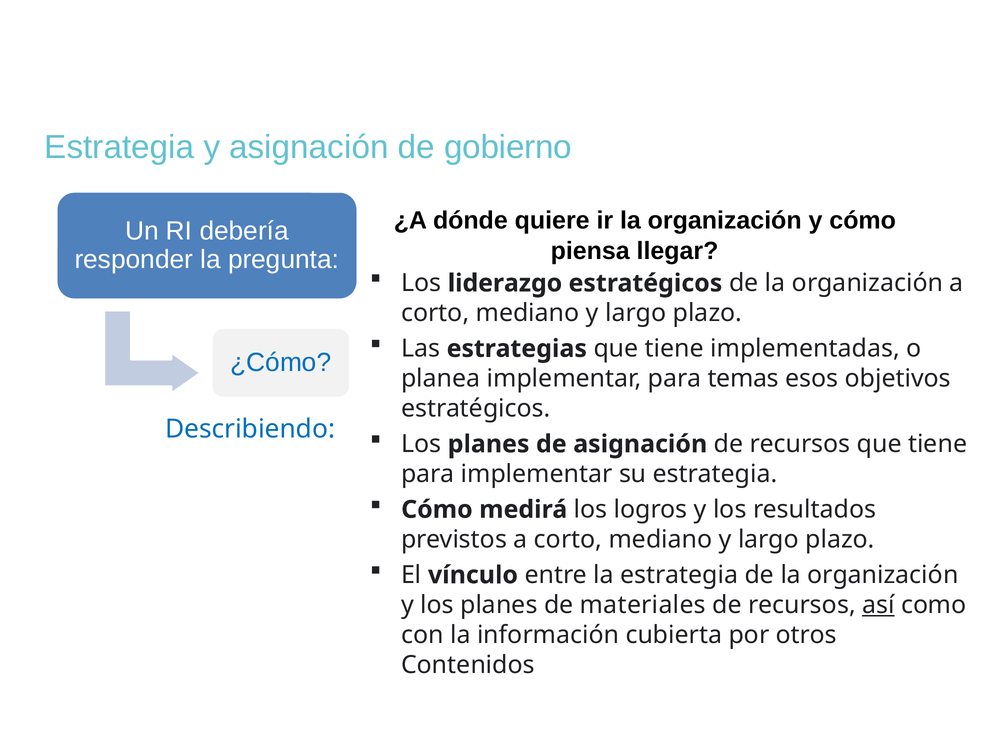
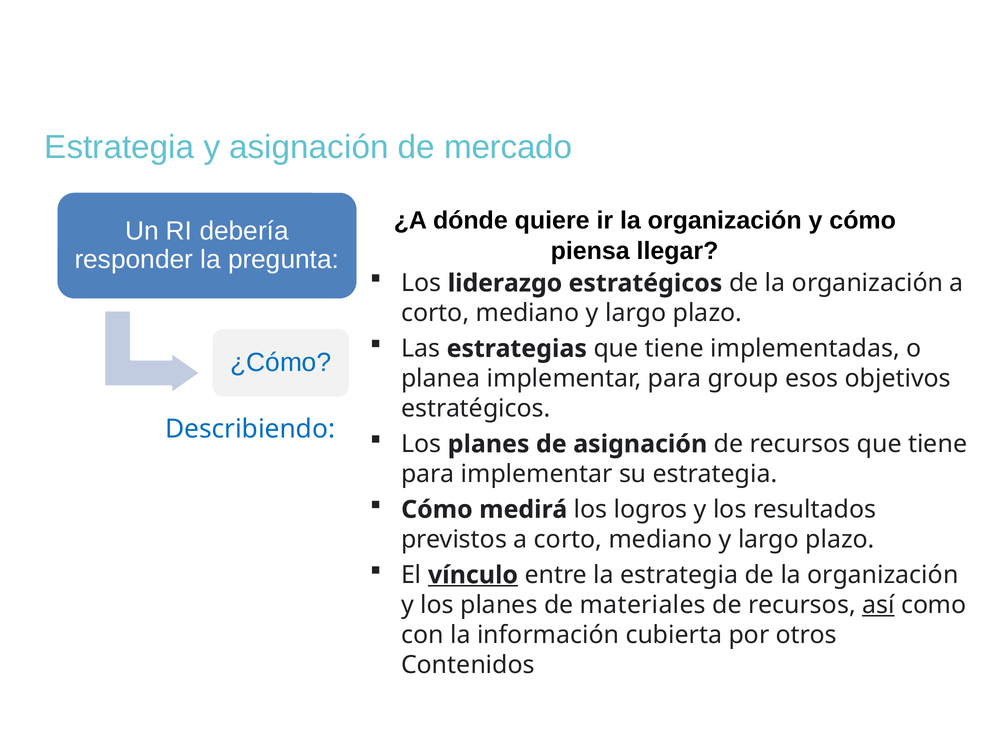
gobierno: gobierno -> mercado
temas: temas -> group
vínculo underline: none -> present
